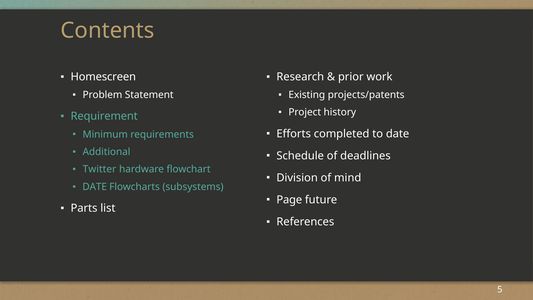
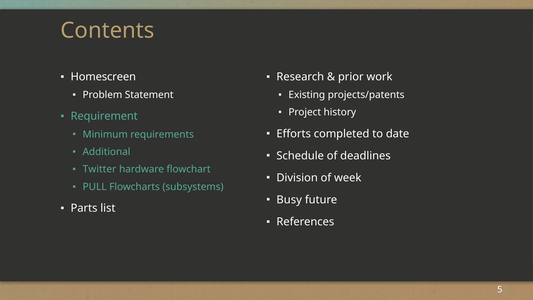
mind: mind -> week
DATE at (95, 187): DATE -> PULL
Page: Page -> Busy
